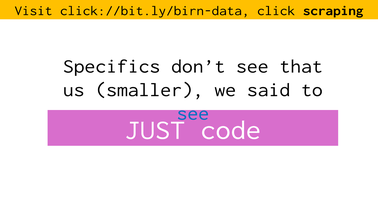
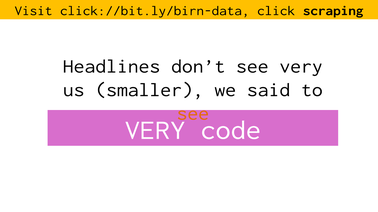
Specifics: Specifics -> Headlines
see that: that -> very
see at (193, 114) colour: blue -> orange
JUST at (155, 130): JUST -> VERY
